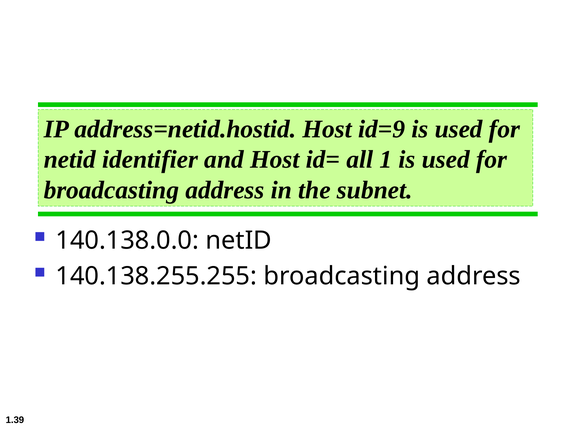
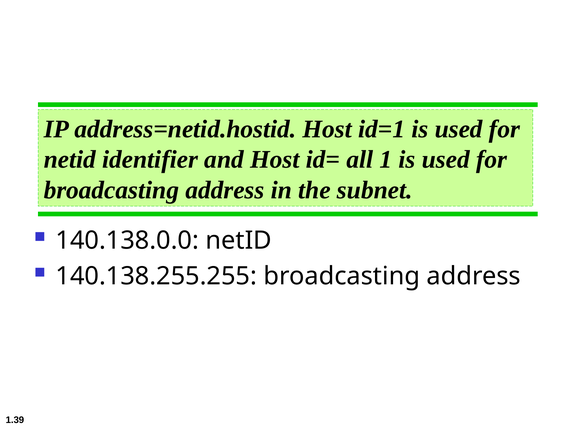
id=9: id=9 -> id=1
